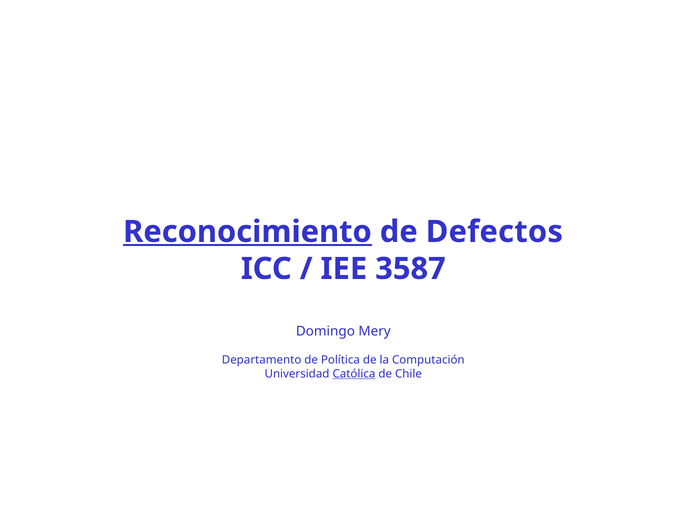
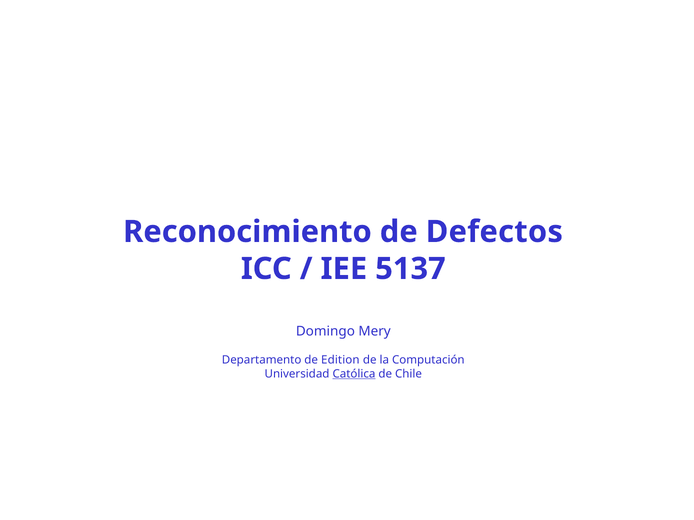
Reconocimiento underline: present -> none
3587: 3587 -> 5137
Política: Política -> Edition
